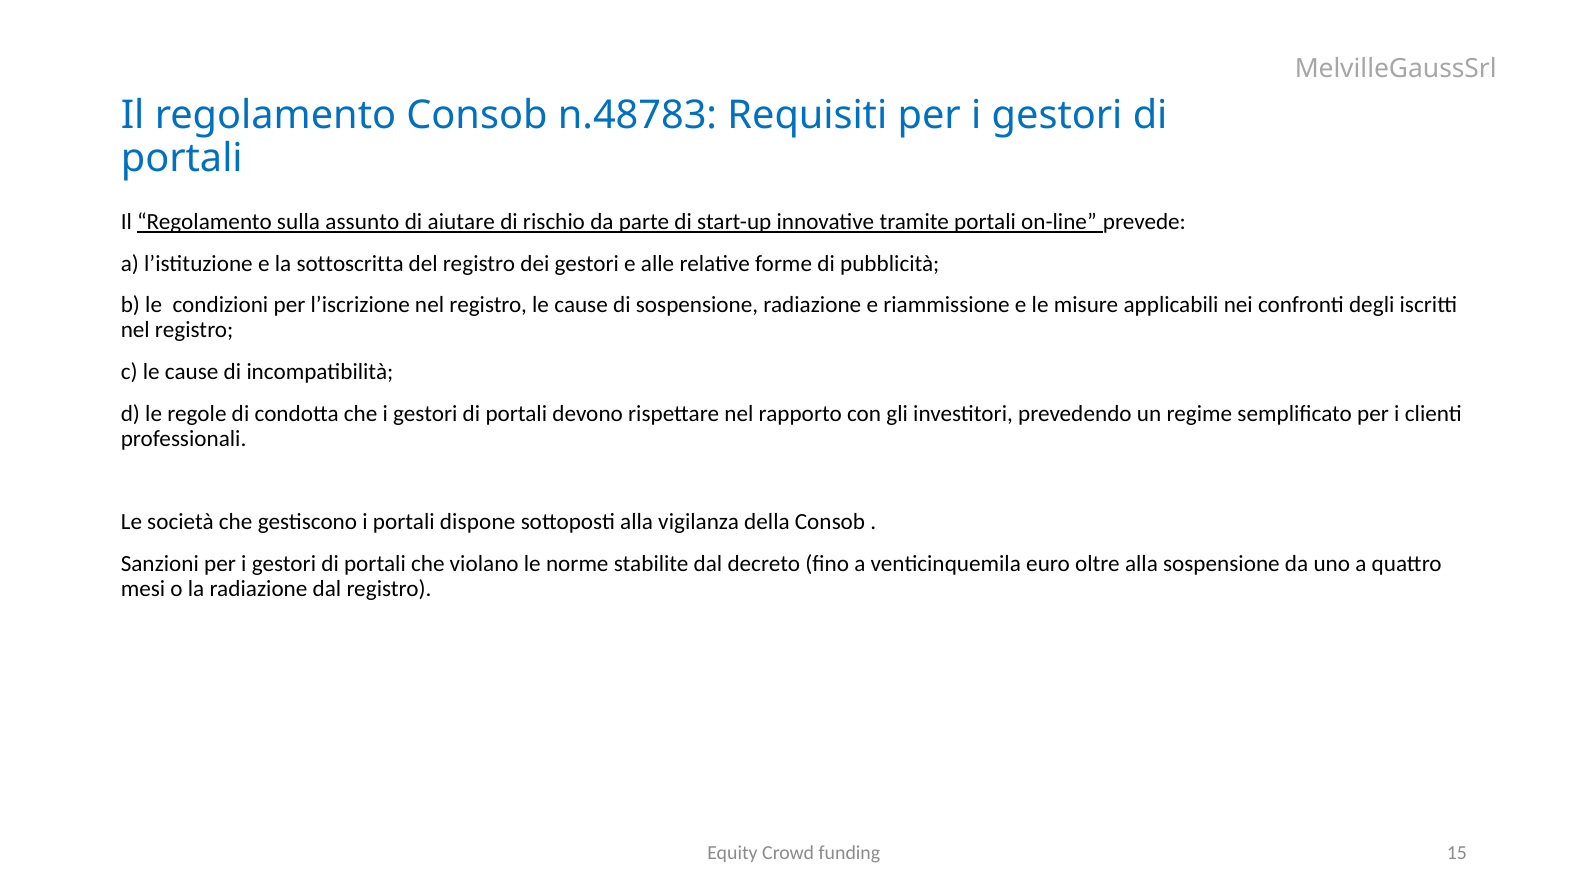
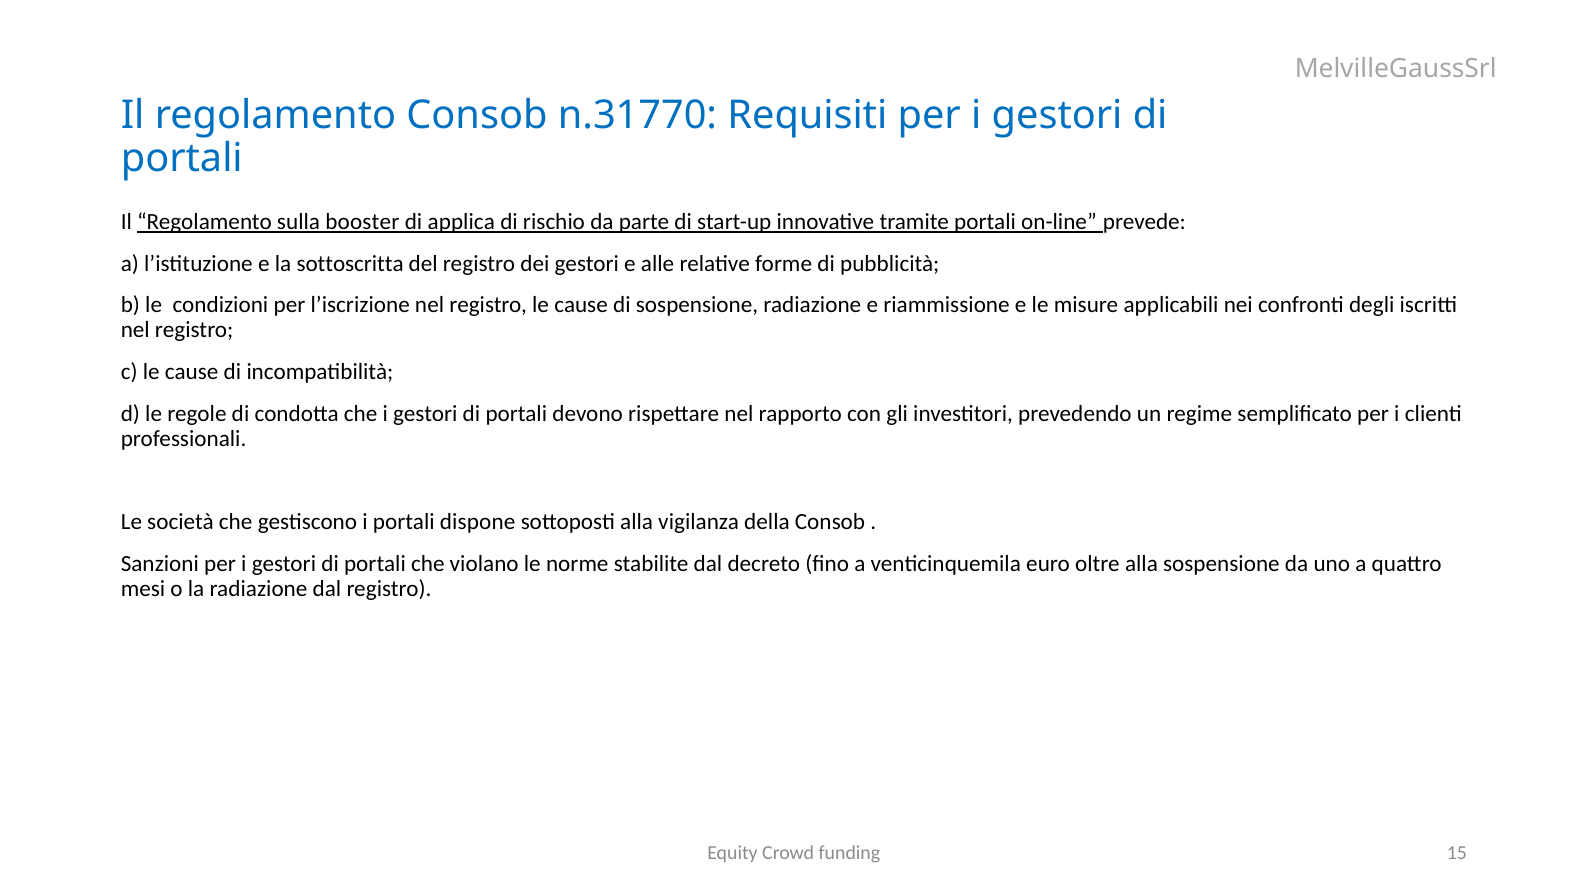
n.48783: n.48783 -> n.31770
assunto: assunto -> booster
aiutare: aiutare -> applica
